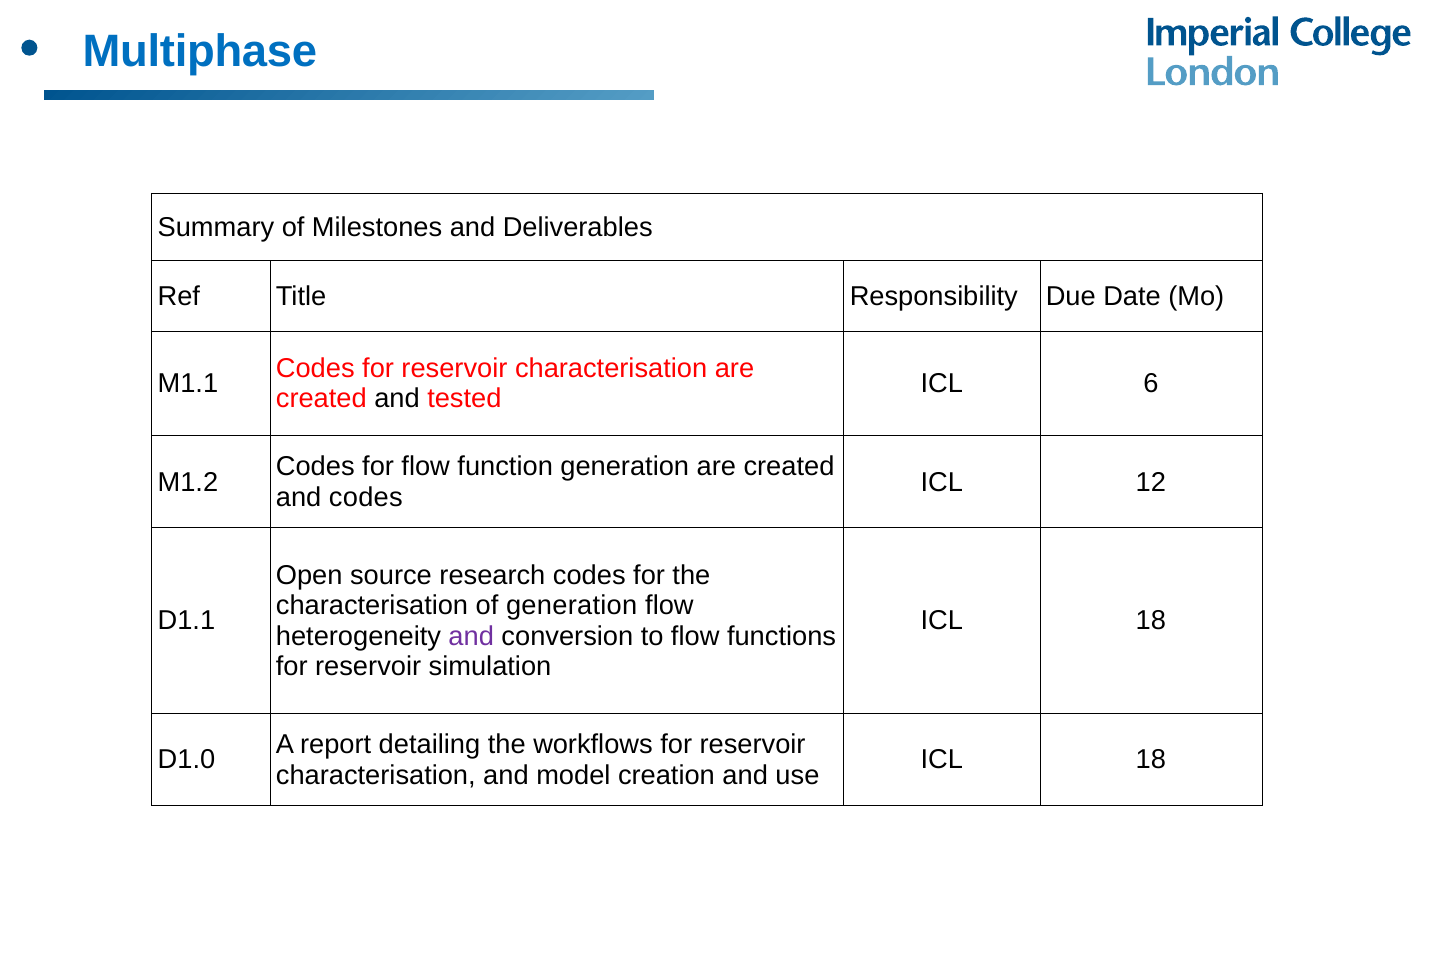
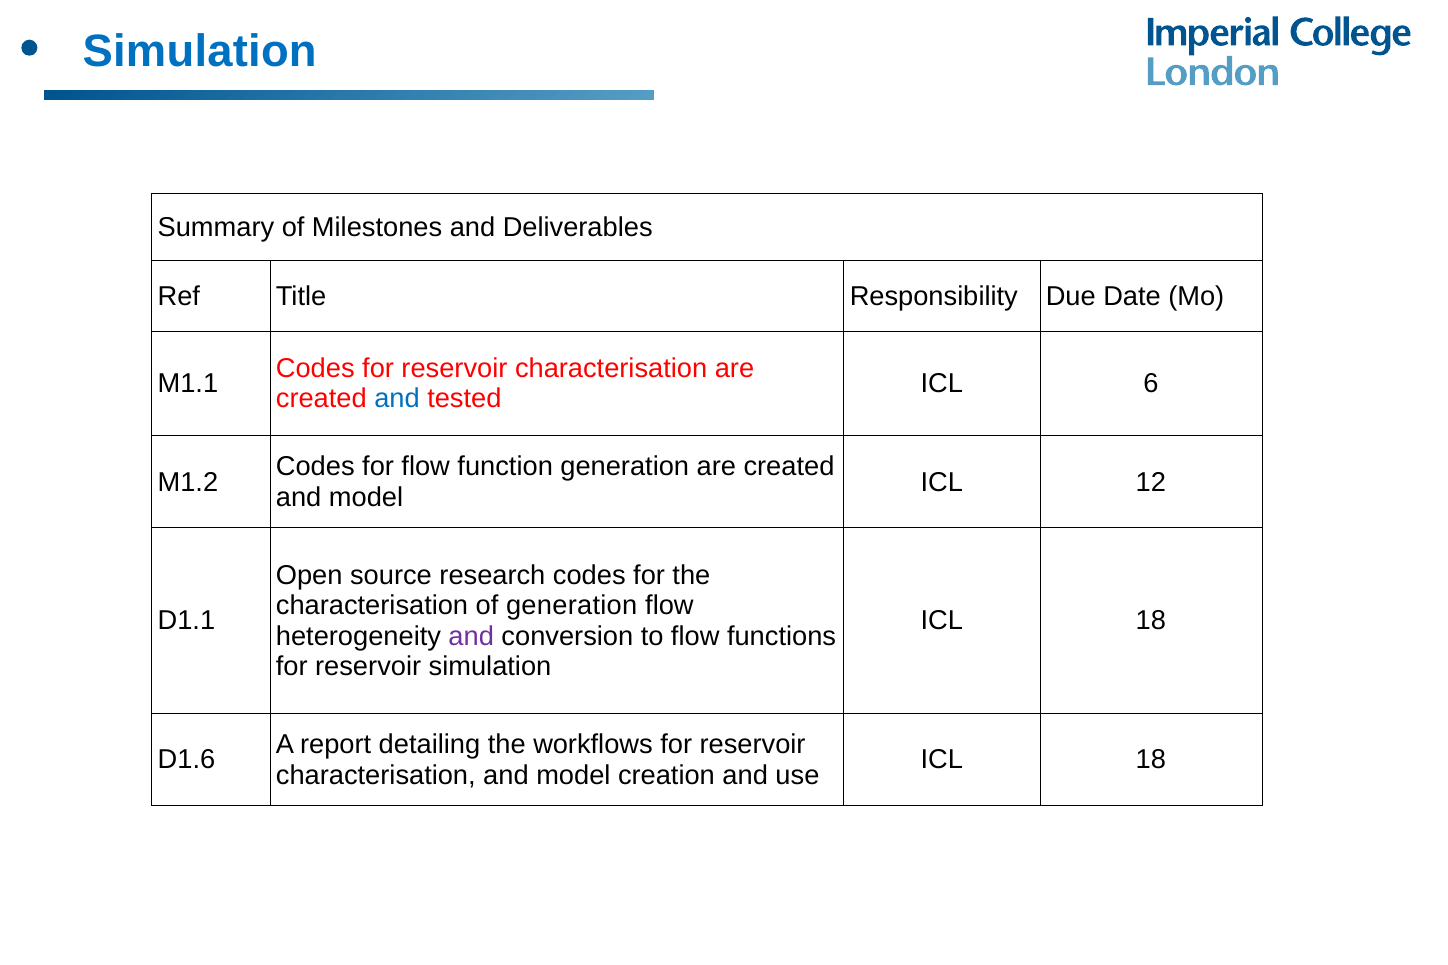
Multiphase at (200, 51): Multiphase -> Simulation
and at (397, 399) colour: black -> blue
codes at (366, 497): codes -> model
D1.0: D1.0 -> D1.6
